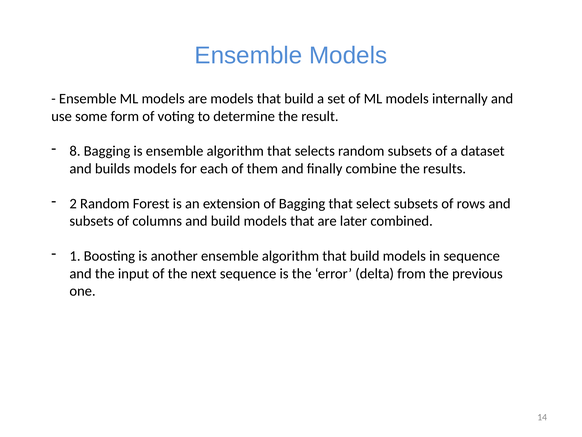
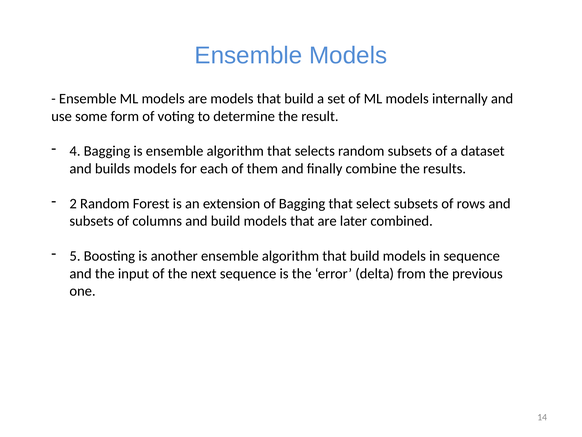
8: 8 -> 4
1: 1 -> 5
